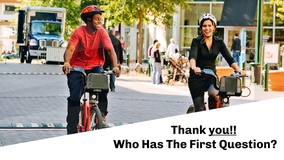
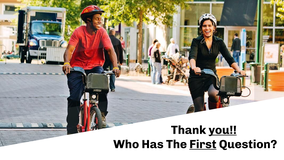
First underline: none -> present
